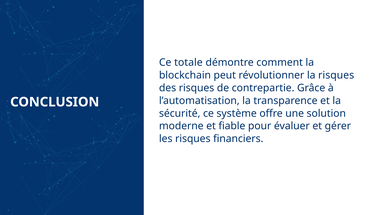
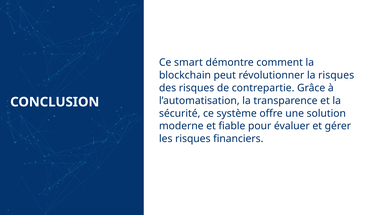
totale: totale -> smart
